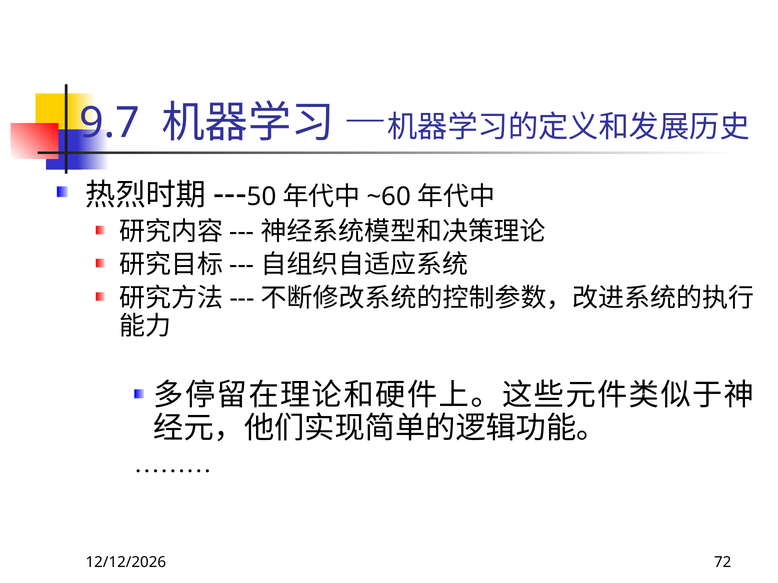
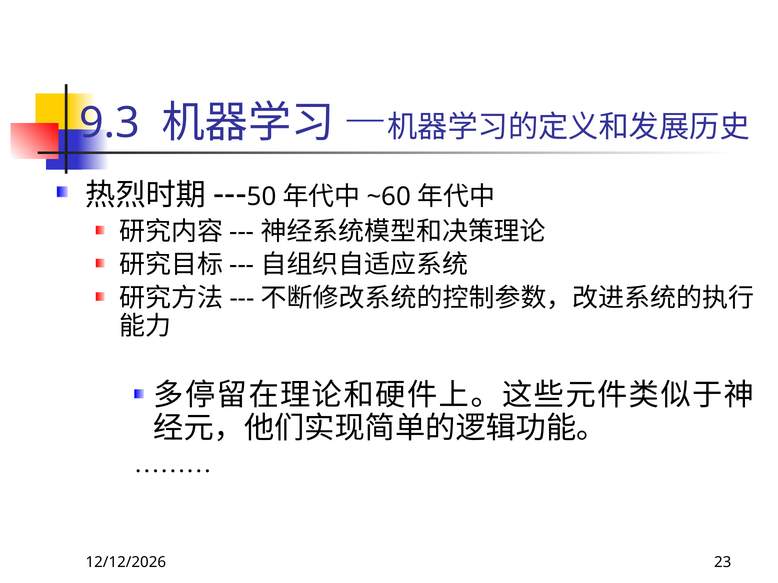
9.7: 9.7 -> 9.3
72: 72 -> 23
